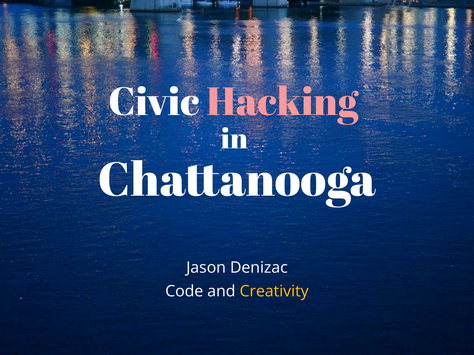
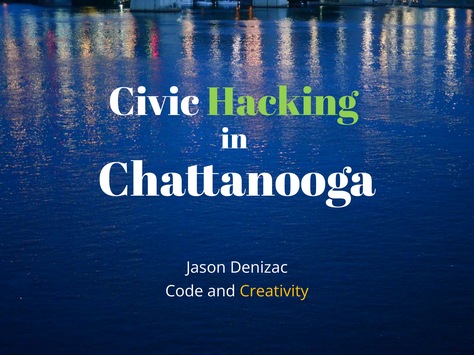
Hacking colour: pink -> light green
